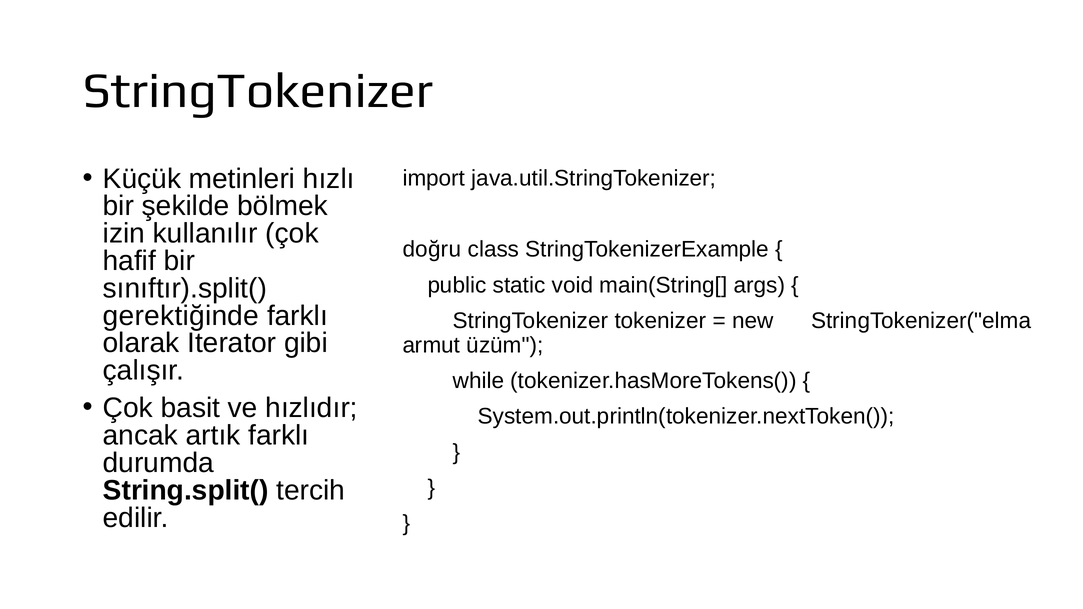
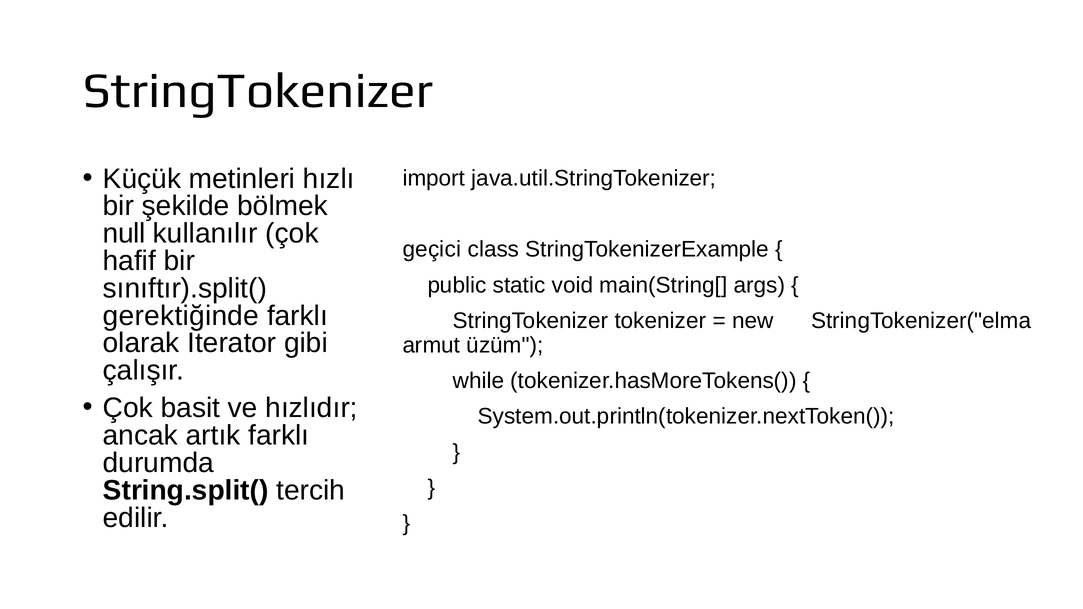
izin: izin -> null
doğru: doğru -> geçici
